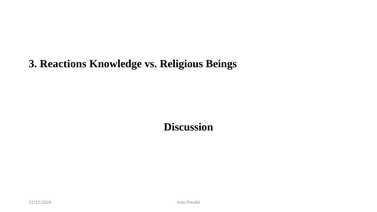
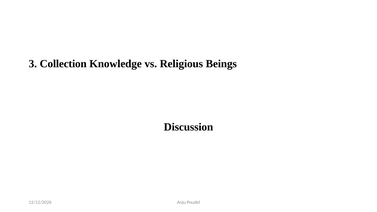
Reactions: Reactions -> Collection
